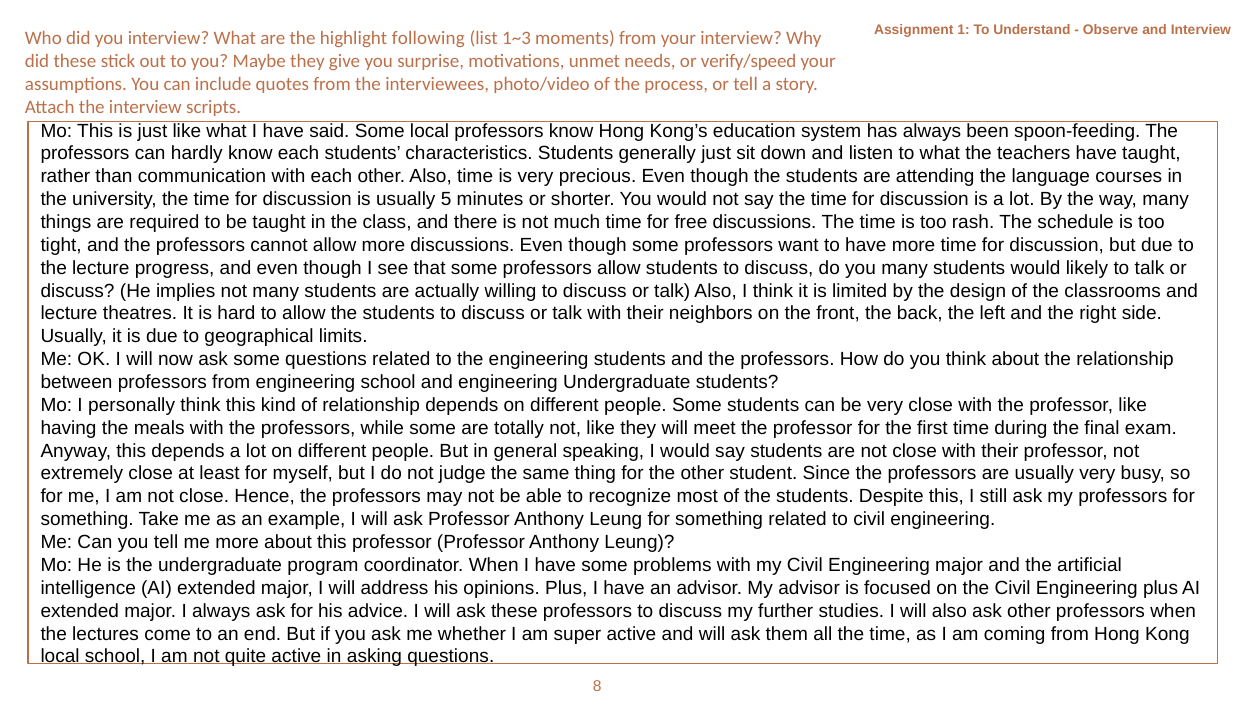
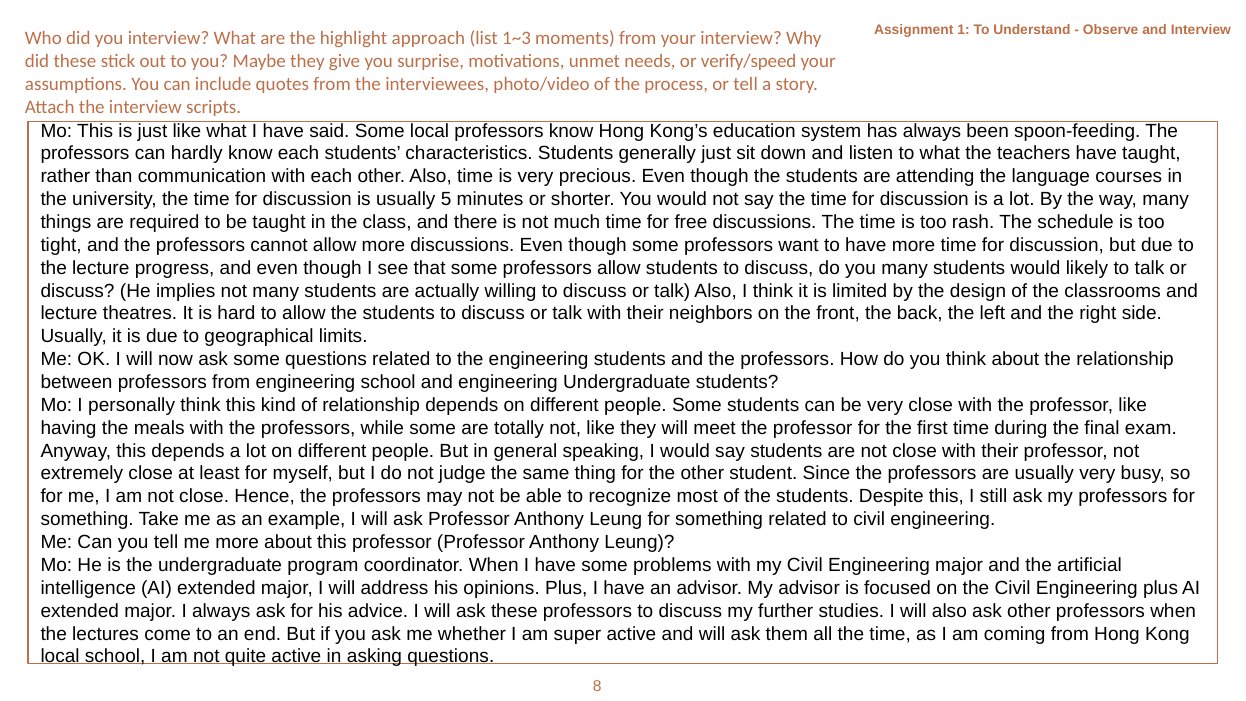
following: following -> approach
